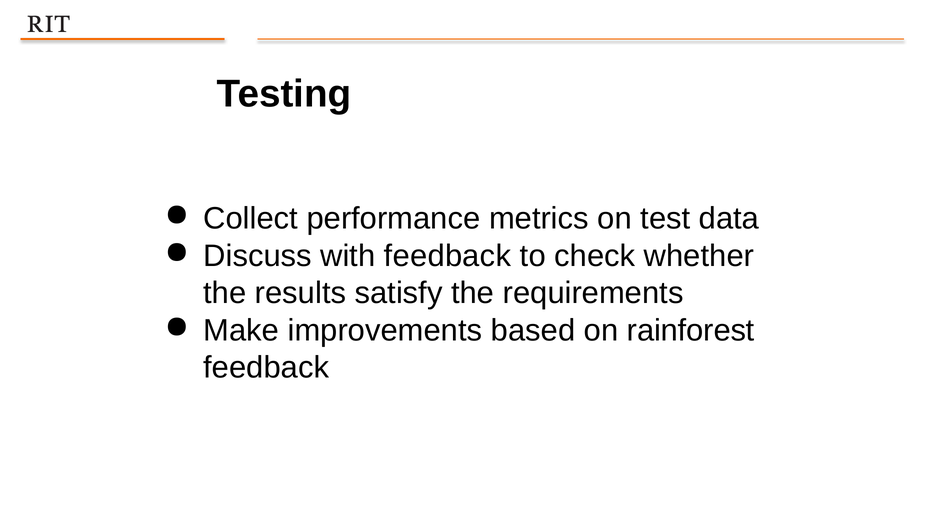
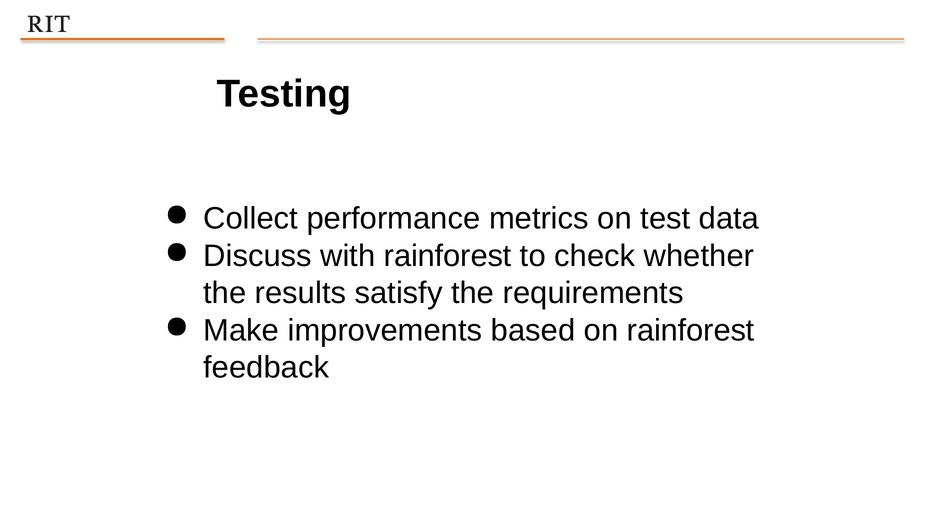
with feedback: feedback -> rainforest
